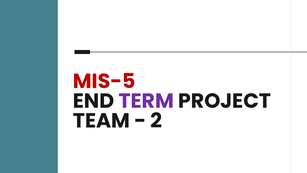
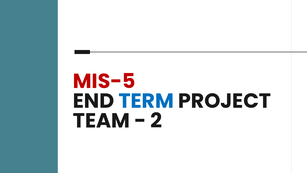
TERM colour: purple -> blue
